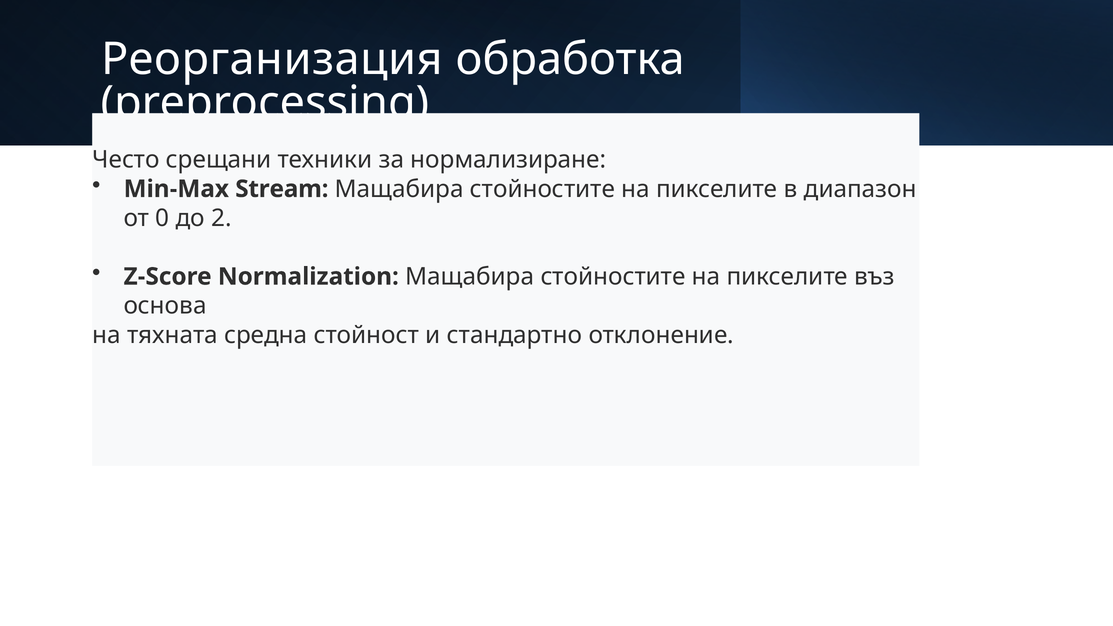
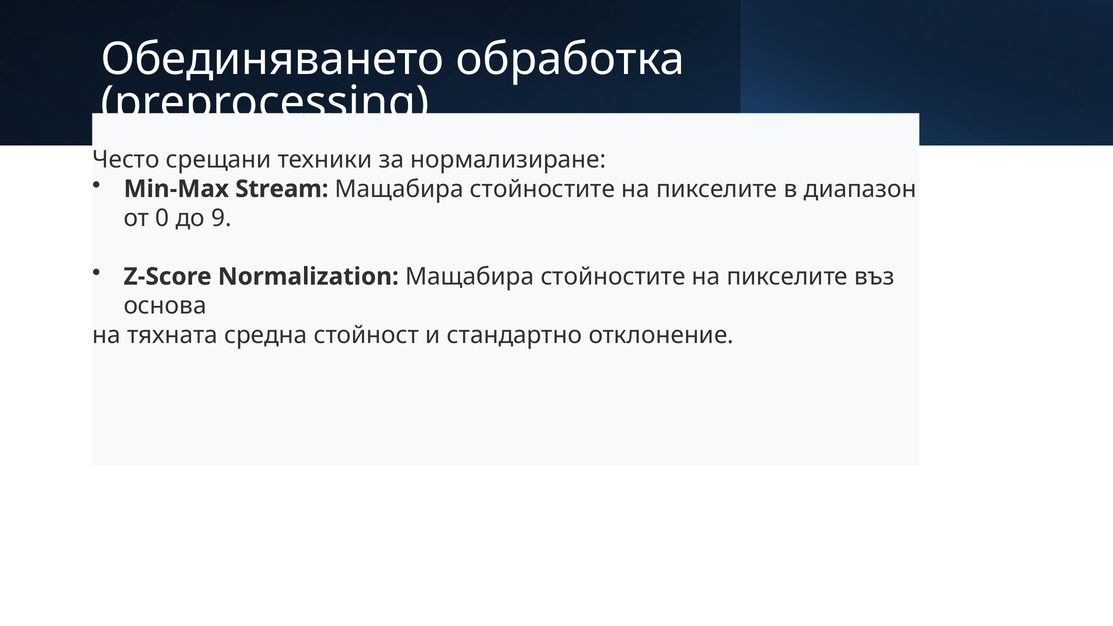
Реорганизация: Реорганизация -> Обединяването
2: 2 -> 9
